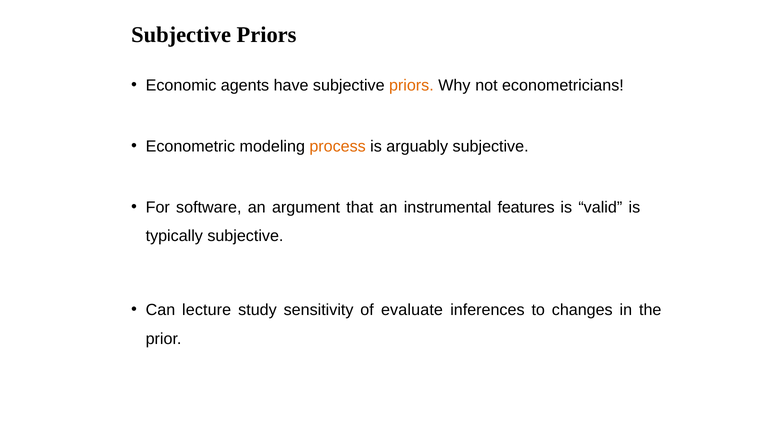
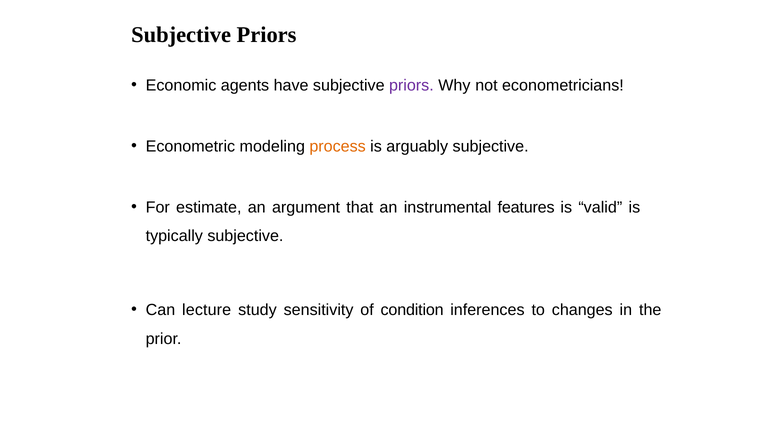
priors at (411, 85) colour: orange -> purple
software: software -> estimate
evaluate: evaluate -> condition
